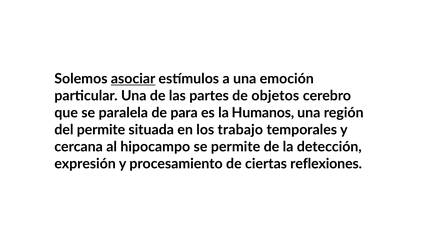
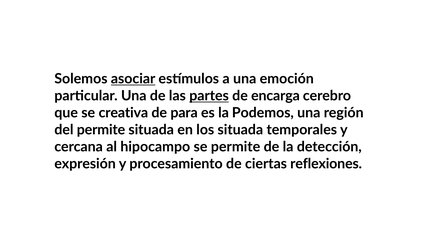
partes underline: none -> present
objetos: objetos -> encarga
paralela: paralela -> creativa
Humanos: Humanos -> Podemos
los trabajo: trabajo -> situada
